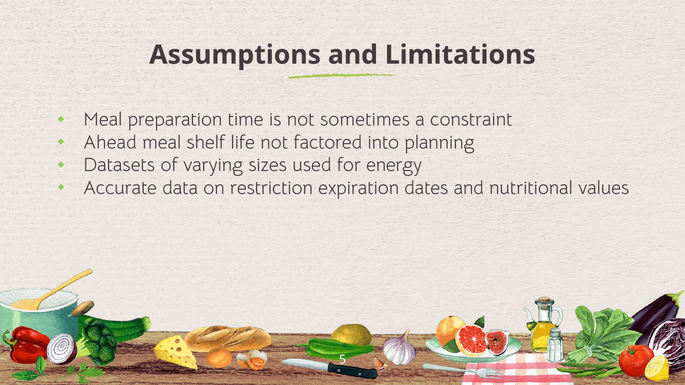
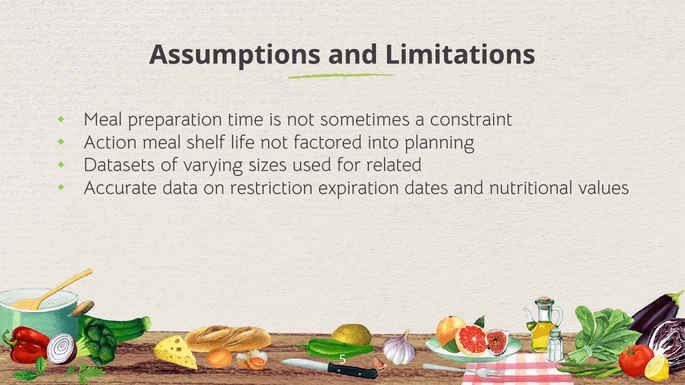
Ahead: Ahead -> Action
energy: energy -> related
